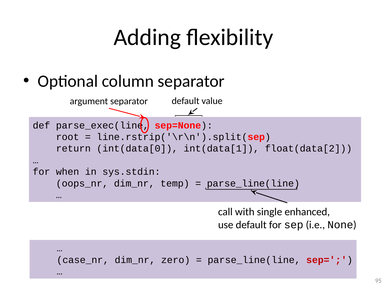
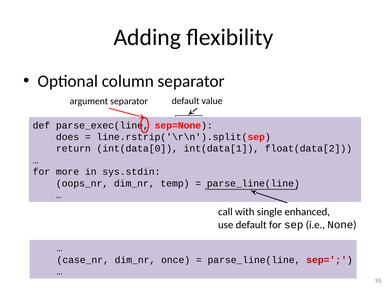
root: root -> does
when: when -> more
zero: zero -> once
